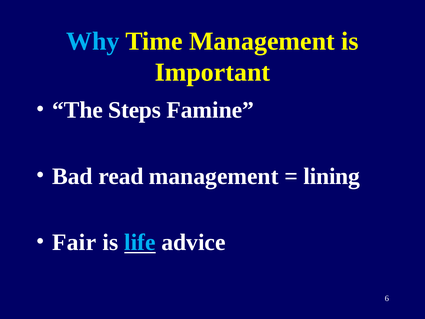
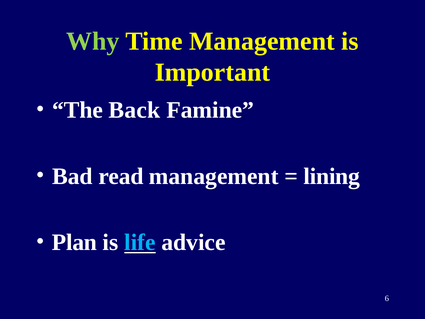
Why colour: light blue -> light green
Steps: Steps -> Back
Fair: Fair -> Plan
